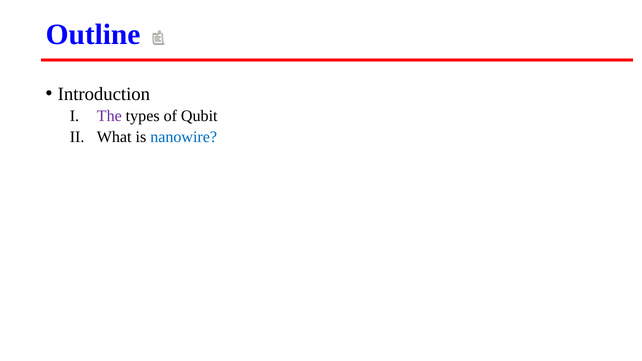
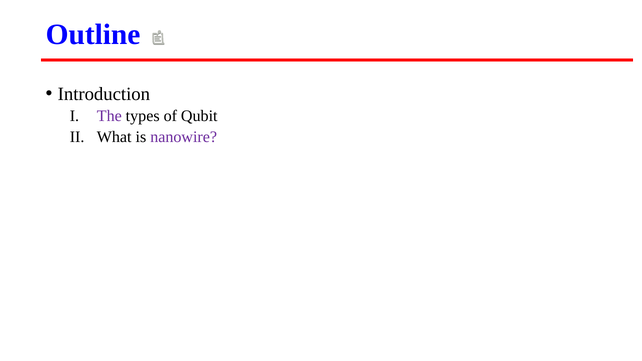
nanowire colour: blue -> purple
